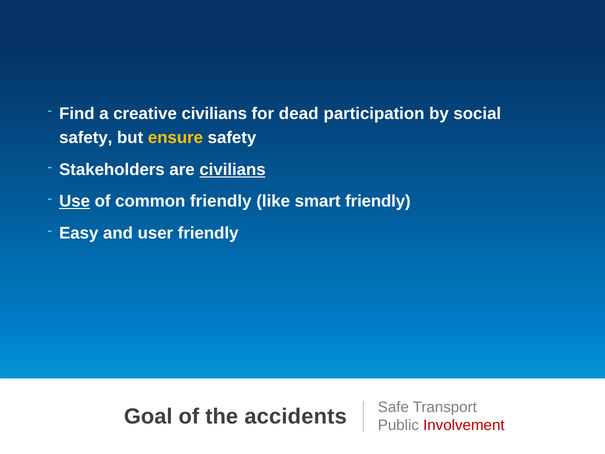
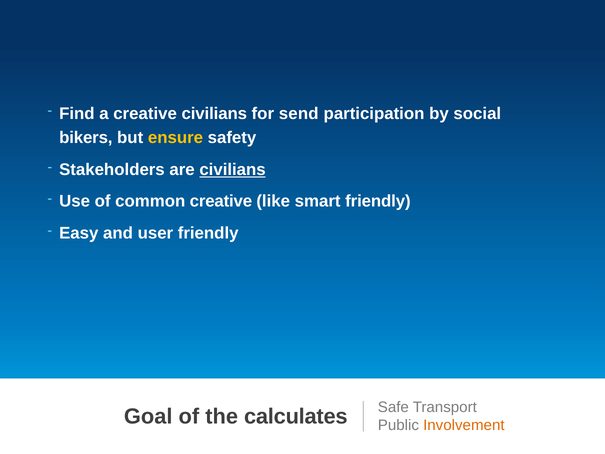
dead: dead -> send
safety at (86, 138): safety -> bikers
Use underline: present -> none
common friendly: friendly -> creative
accidents: accidents -> calculates
Involvement colour: red -> orange
